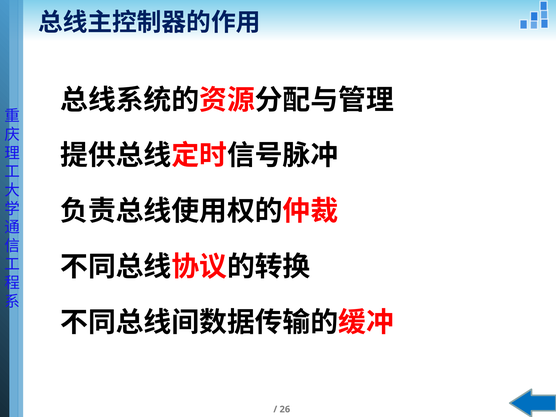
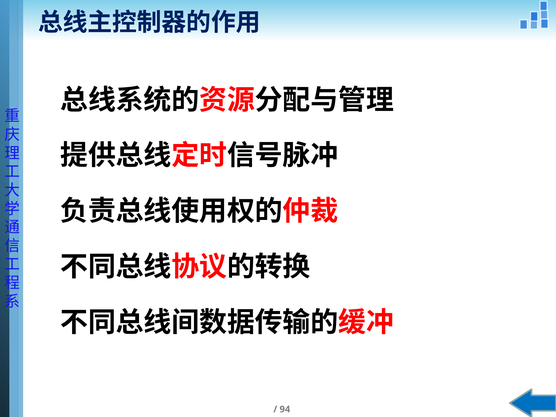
26: 26 -> 94
